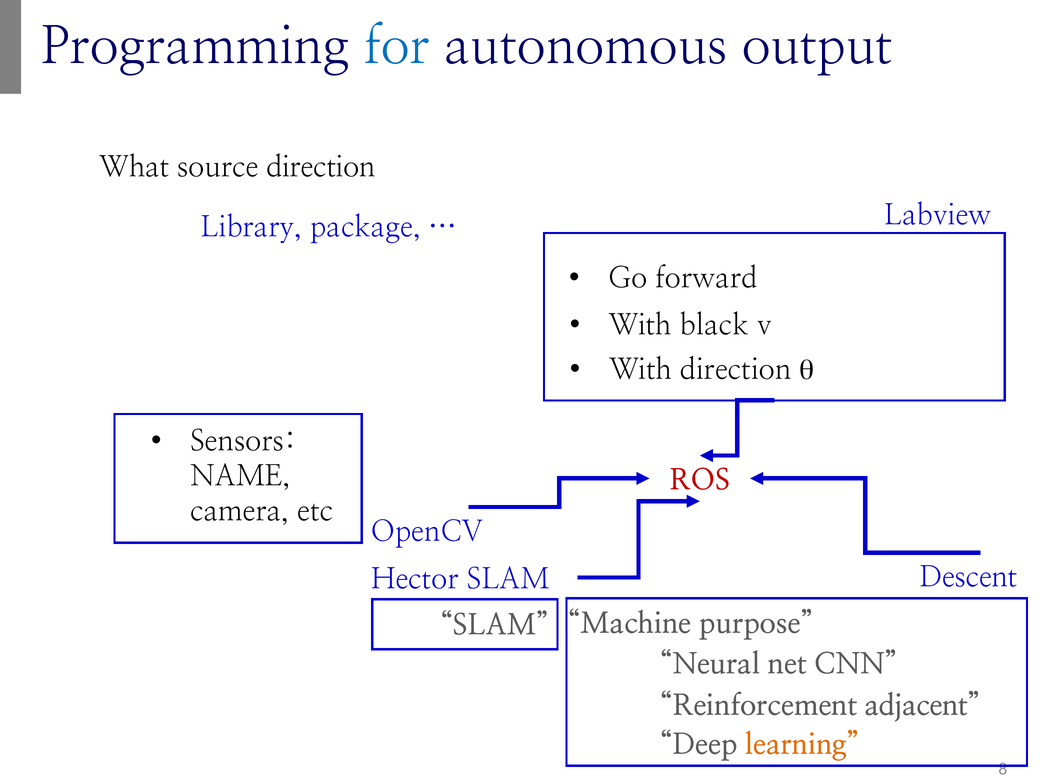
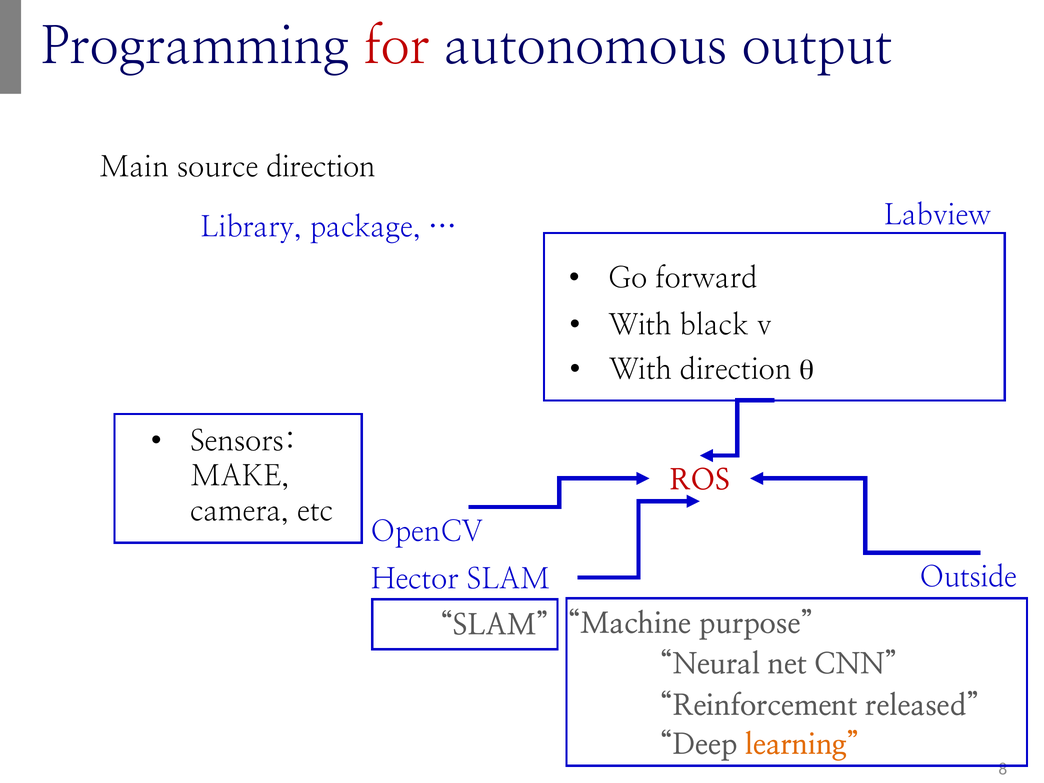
for colour: blue -> red
What: What -> Main
NAME: NAME -> MAKE
Descent: Descent -> Outside
adjacent: adjacent -> released
